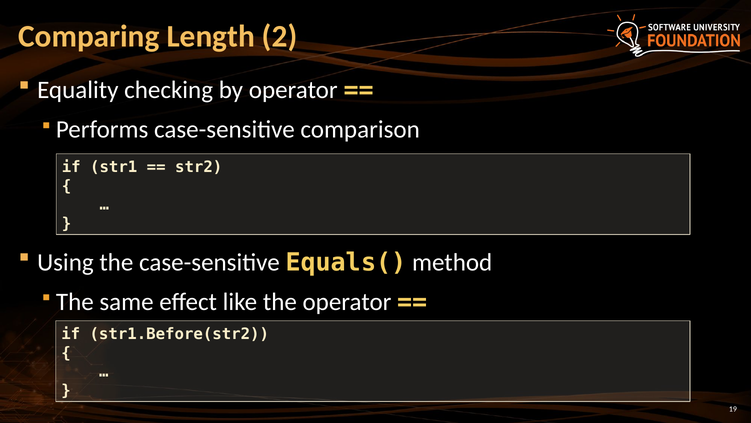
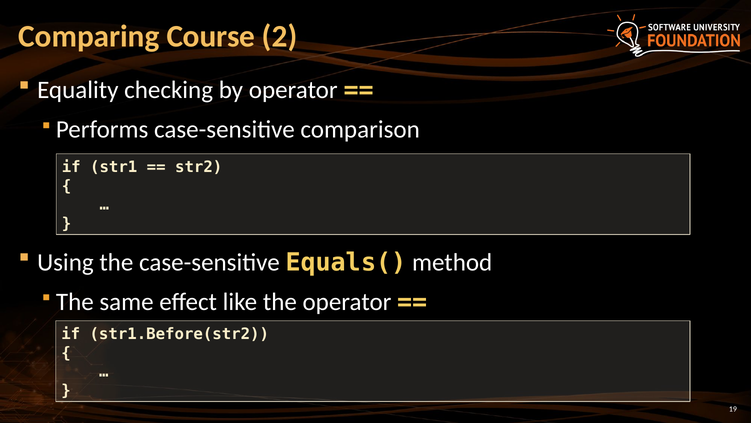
Length: Length -> Course
